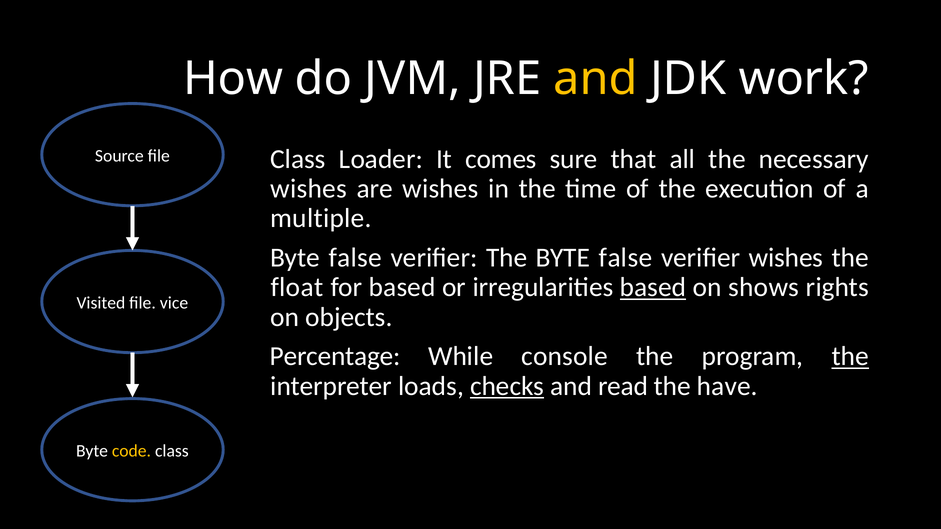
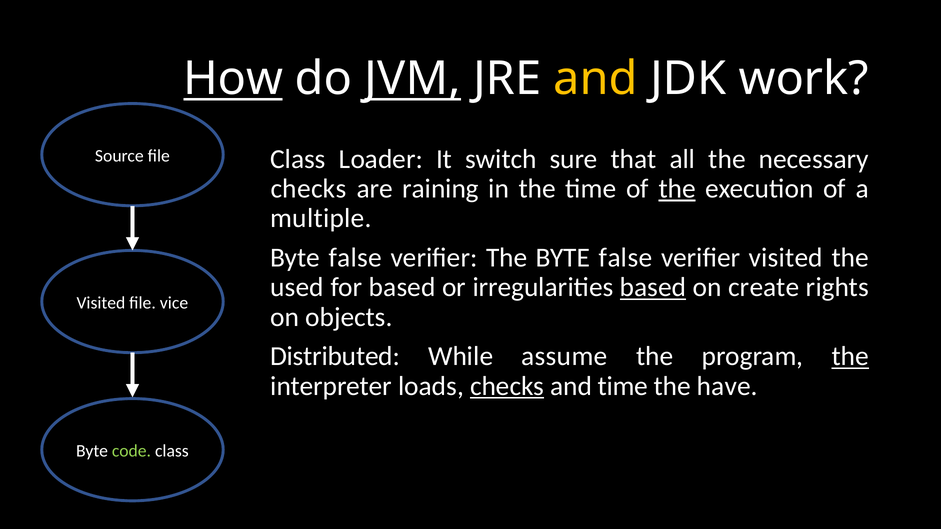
How underline: none -> present
JVM underline: none -> present
comes: comes -> switch
wishes at (309, 189): wishes -> checks
are wishes: wishes -> raining
the at (677, 189) underline: none -> present
verifier wishes: wishes -> visited
float: float -> used
shows: shows -> create
Percentage: Percentage -> Distributed
console: console -> assume
and read: read -> time
code colour: yellow -> light green
